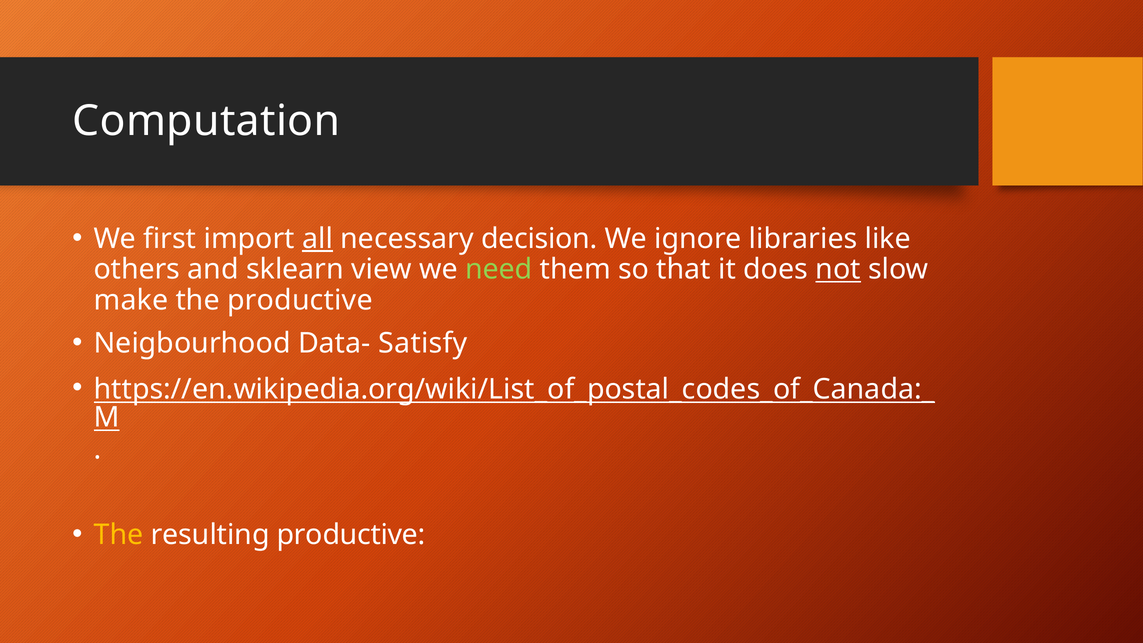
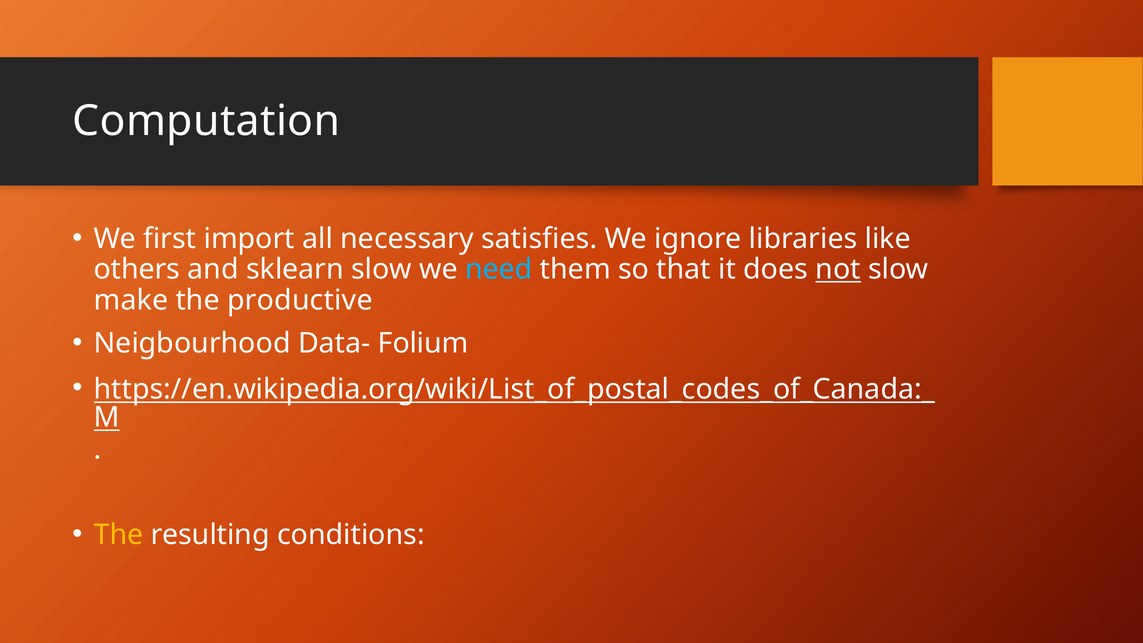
all underline: present -> none
decision: decision -> satisfies
sklearn view: view -> slow
need colour: light green -> light blue
Satisfy: Satisfy -> Folium
resulting productive: productive -> conditions
